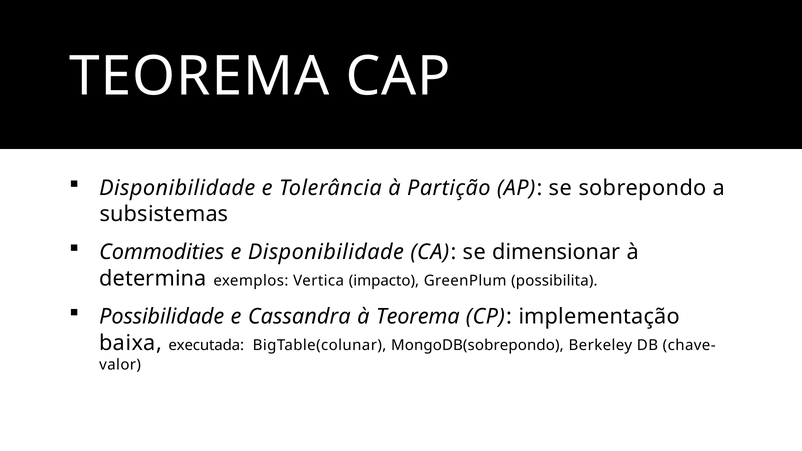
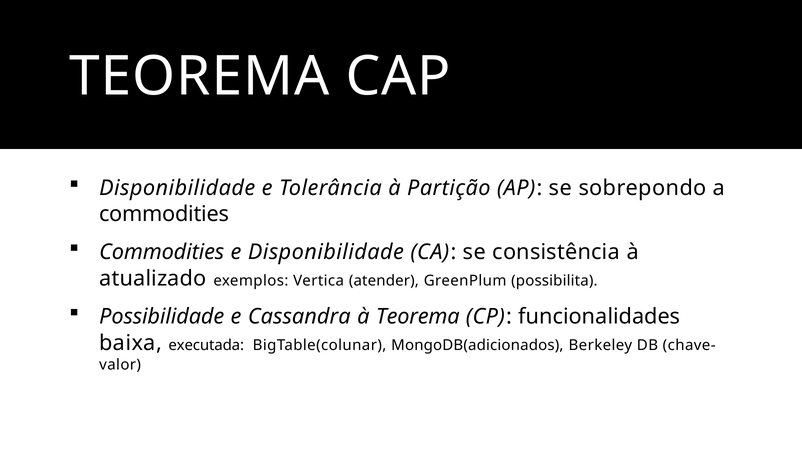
subsistemas at (164, 214): subsistemas -> commodities
dimensionar: dimensionar -> consistência
determina: determina -> atualizado
impacto: impacto -> atender
implementação: implementação -> funcionalidades
MongoDB(sobrepondo: MongoDB(sobrepondo -> MongoDB(adicionados
